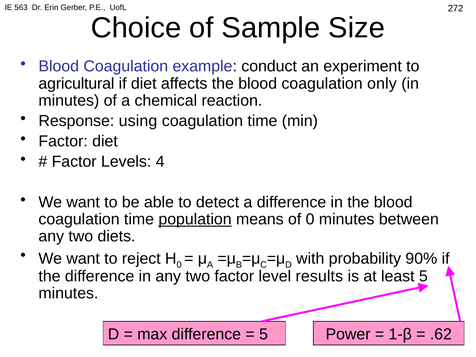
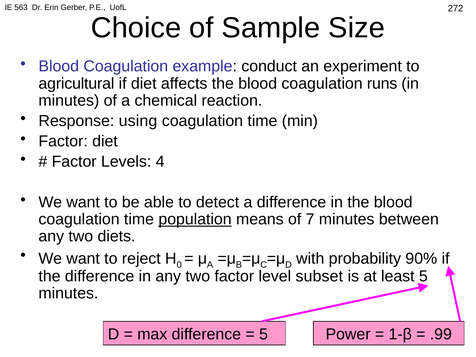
only: only -> runs
of 0: 0 -> 7
results: results -> subset
.62: .62 -> .99
